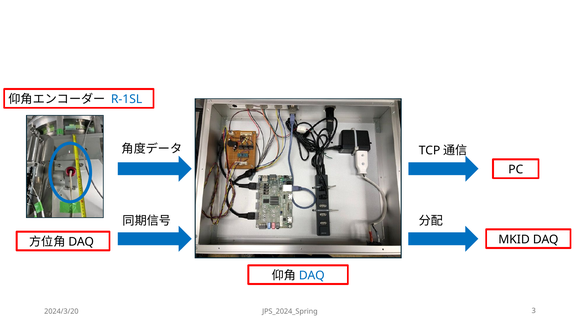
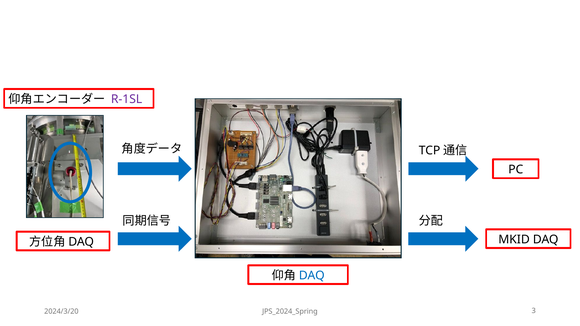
R-1SL colour: blue -> purple
